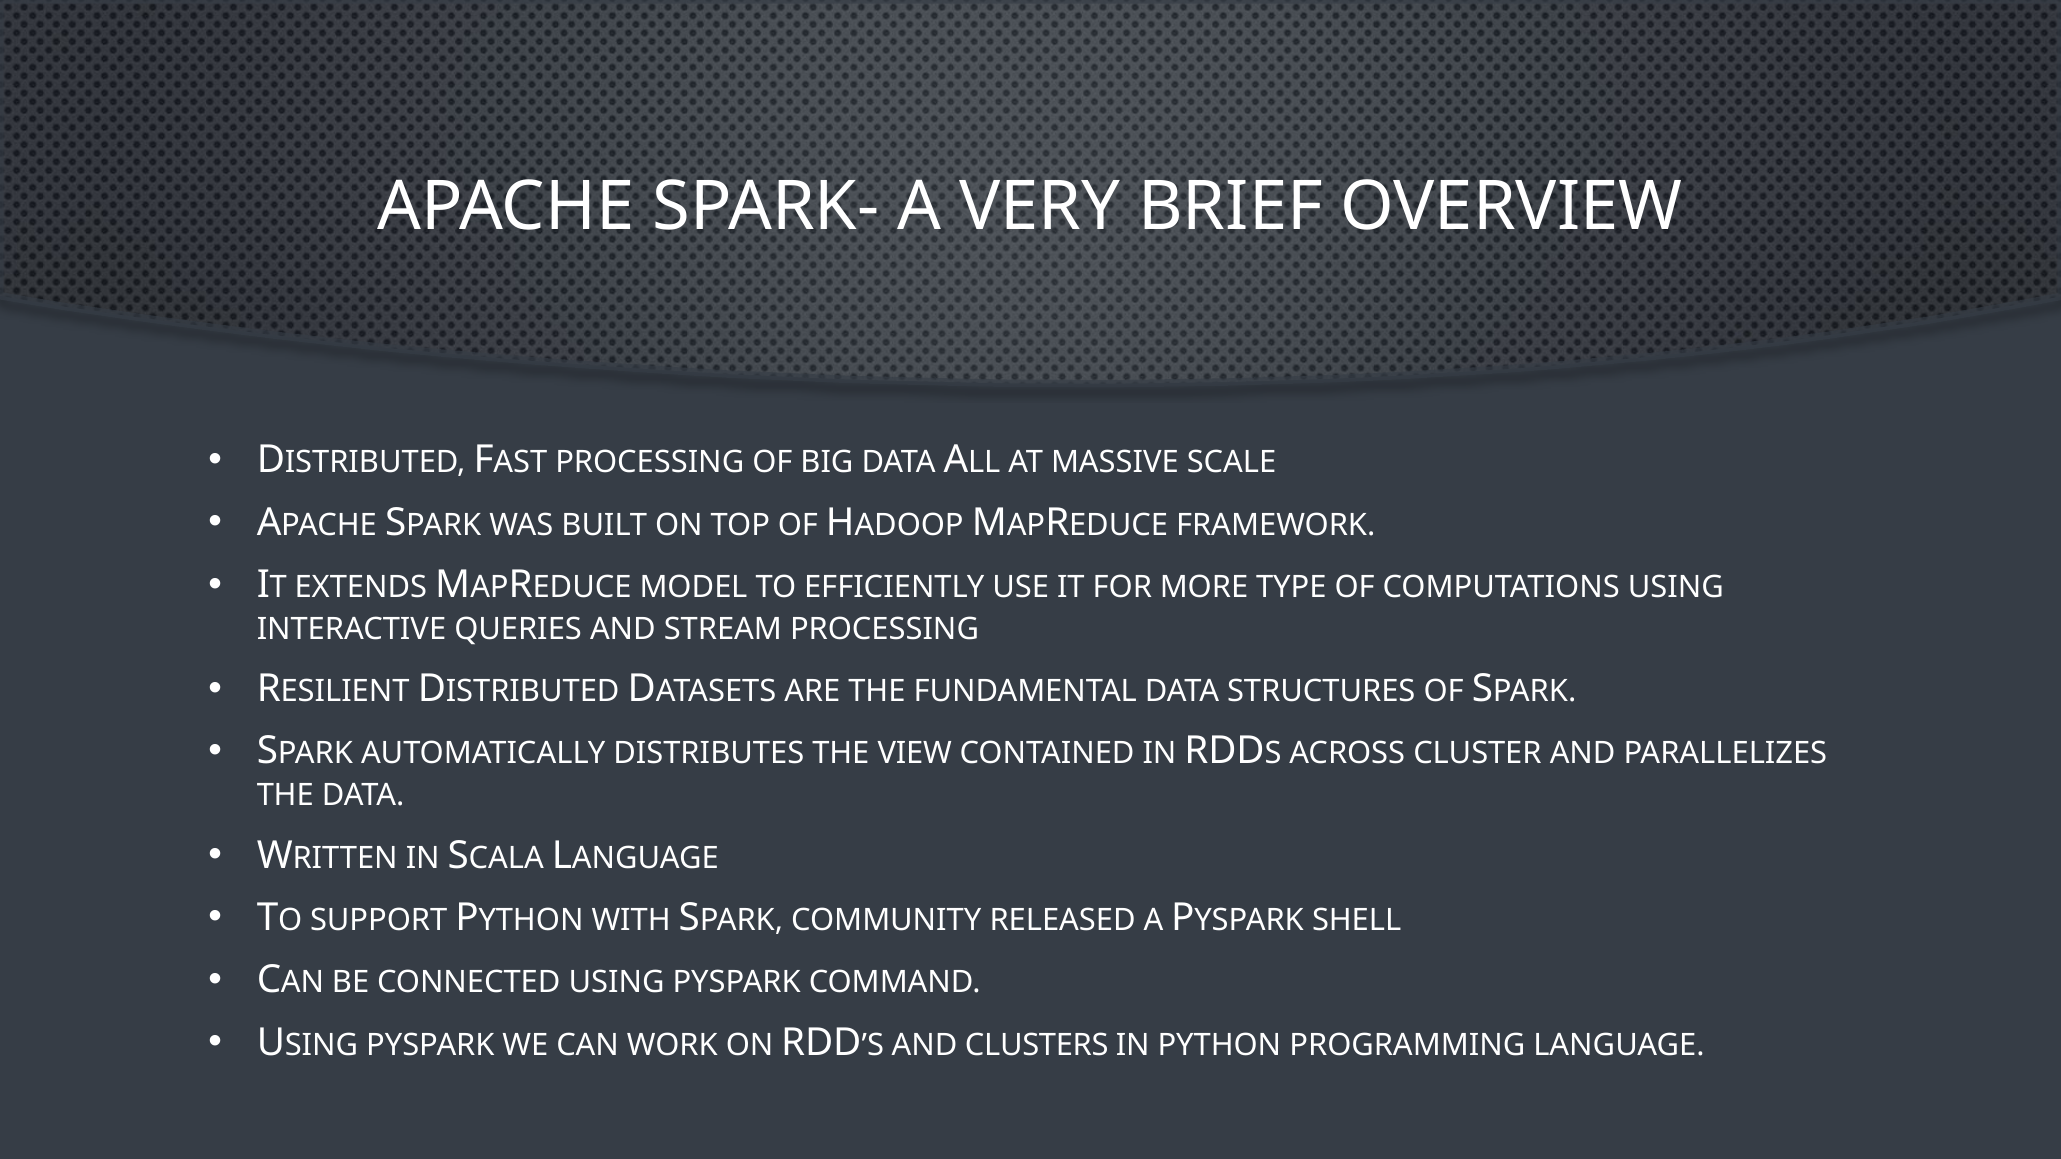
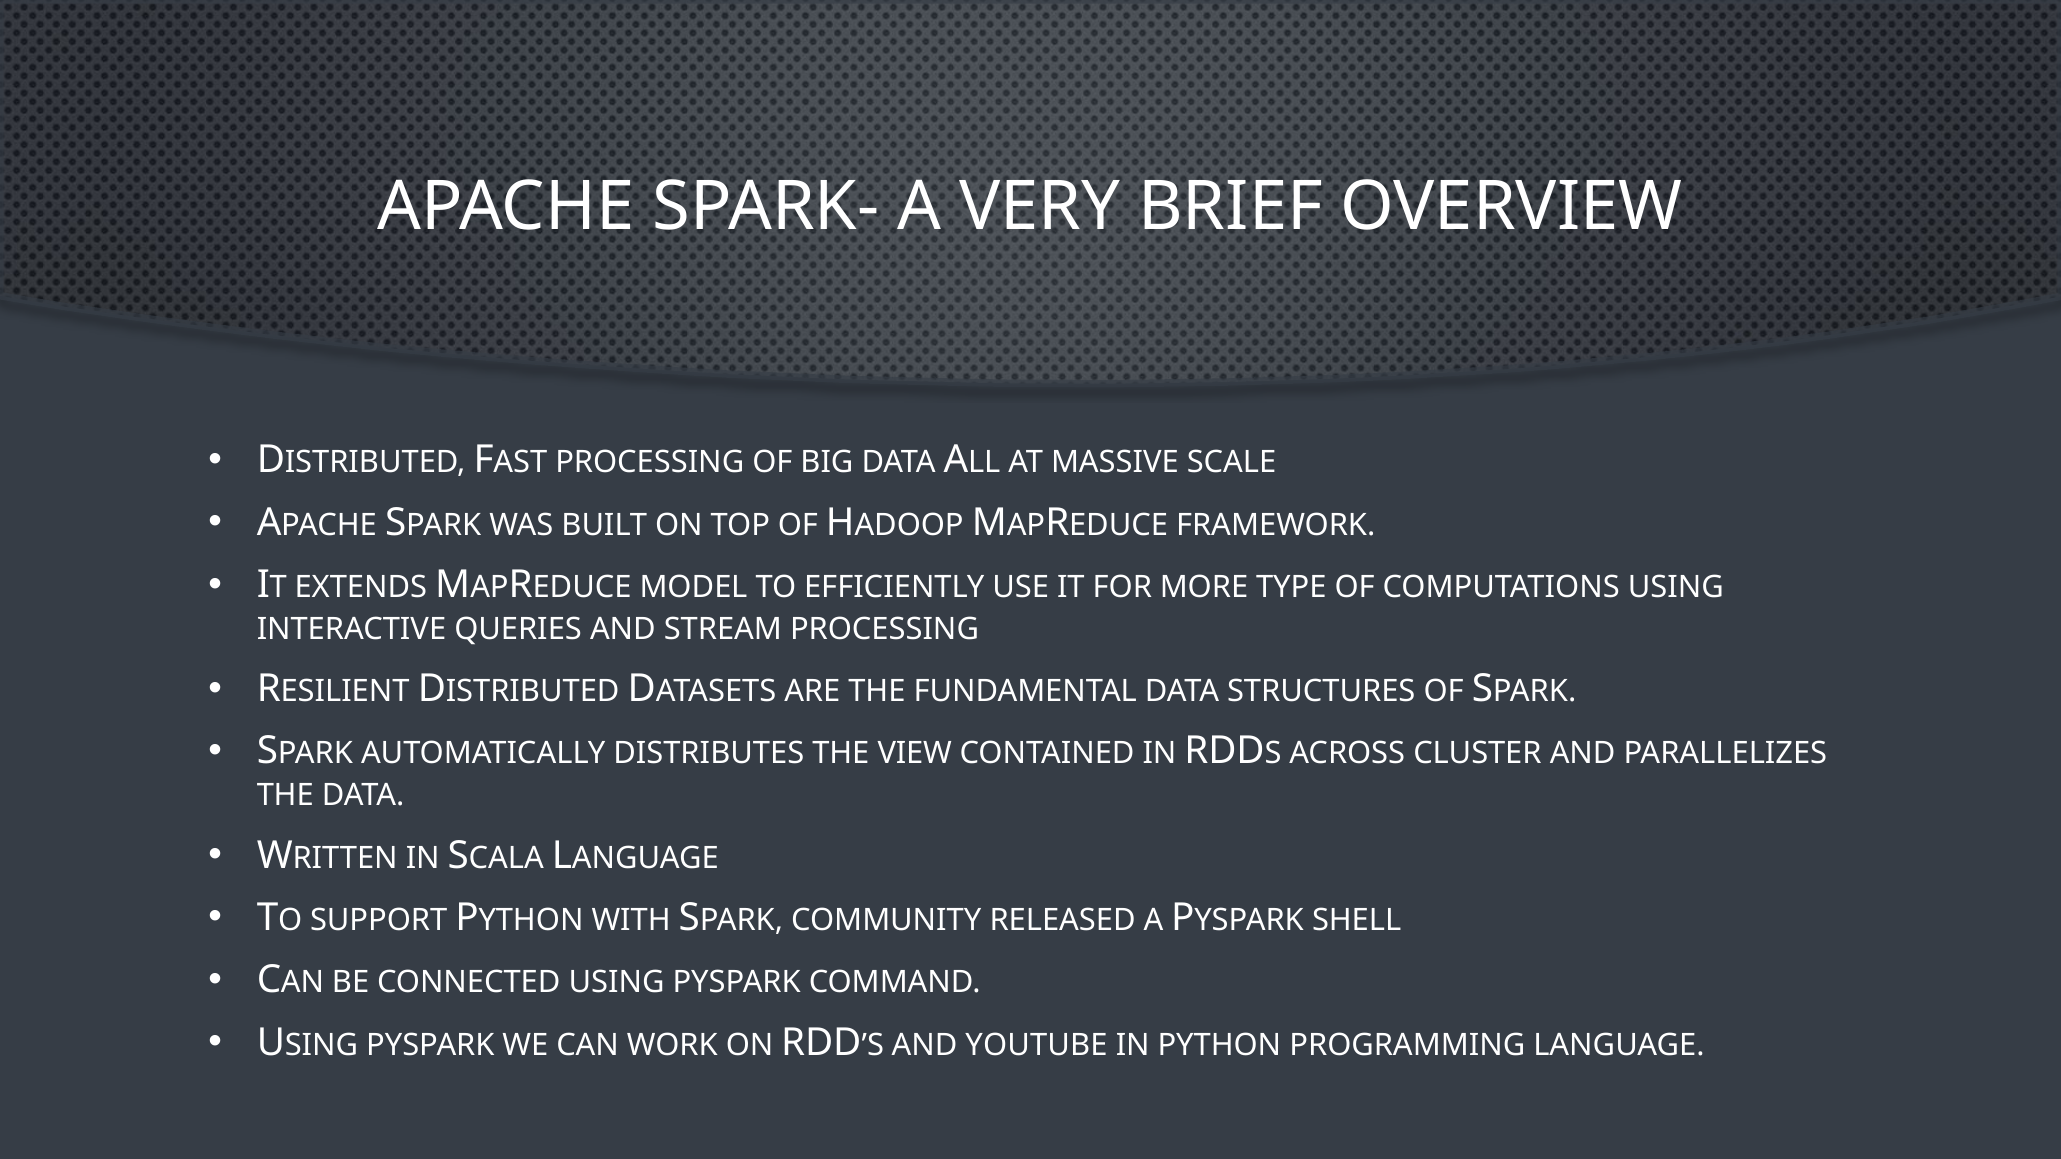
CLUSTERS: CLUSTERS -> YOUTUBE
